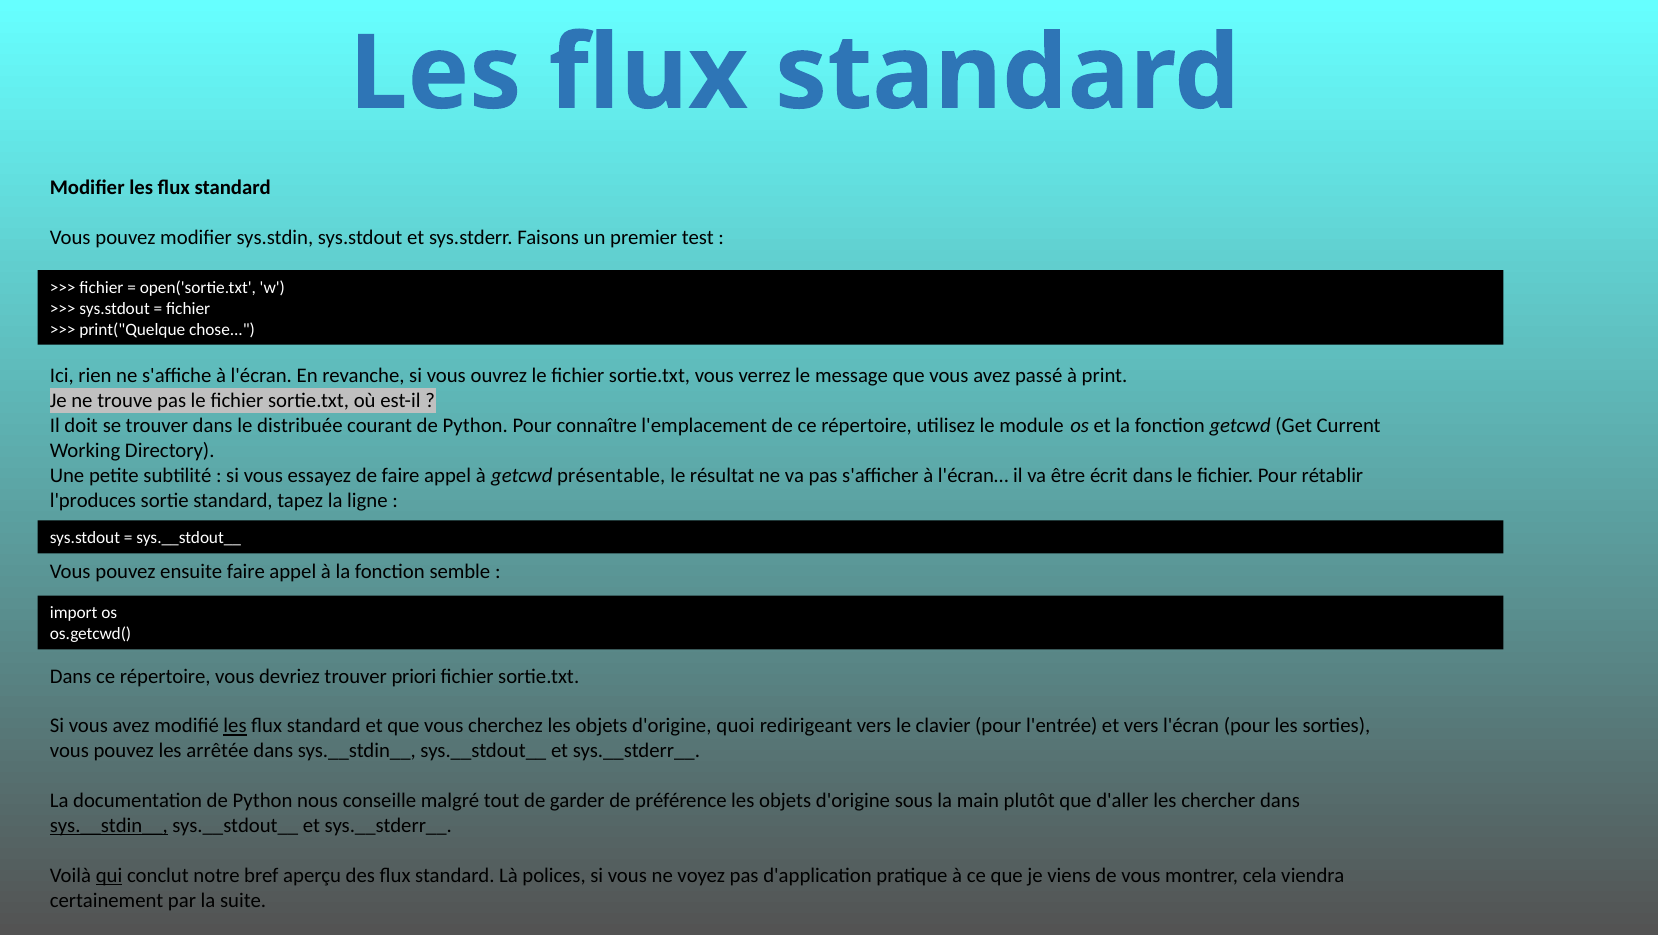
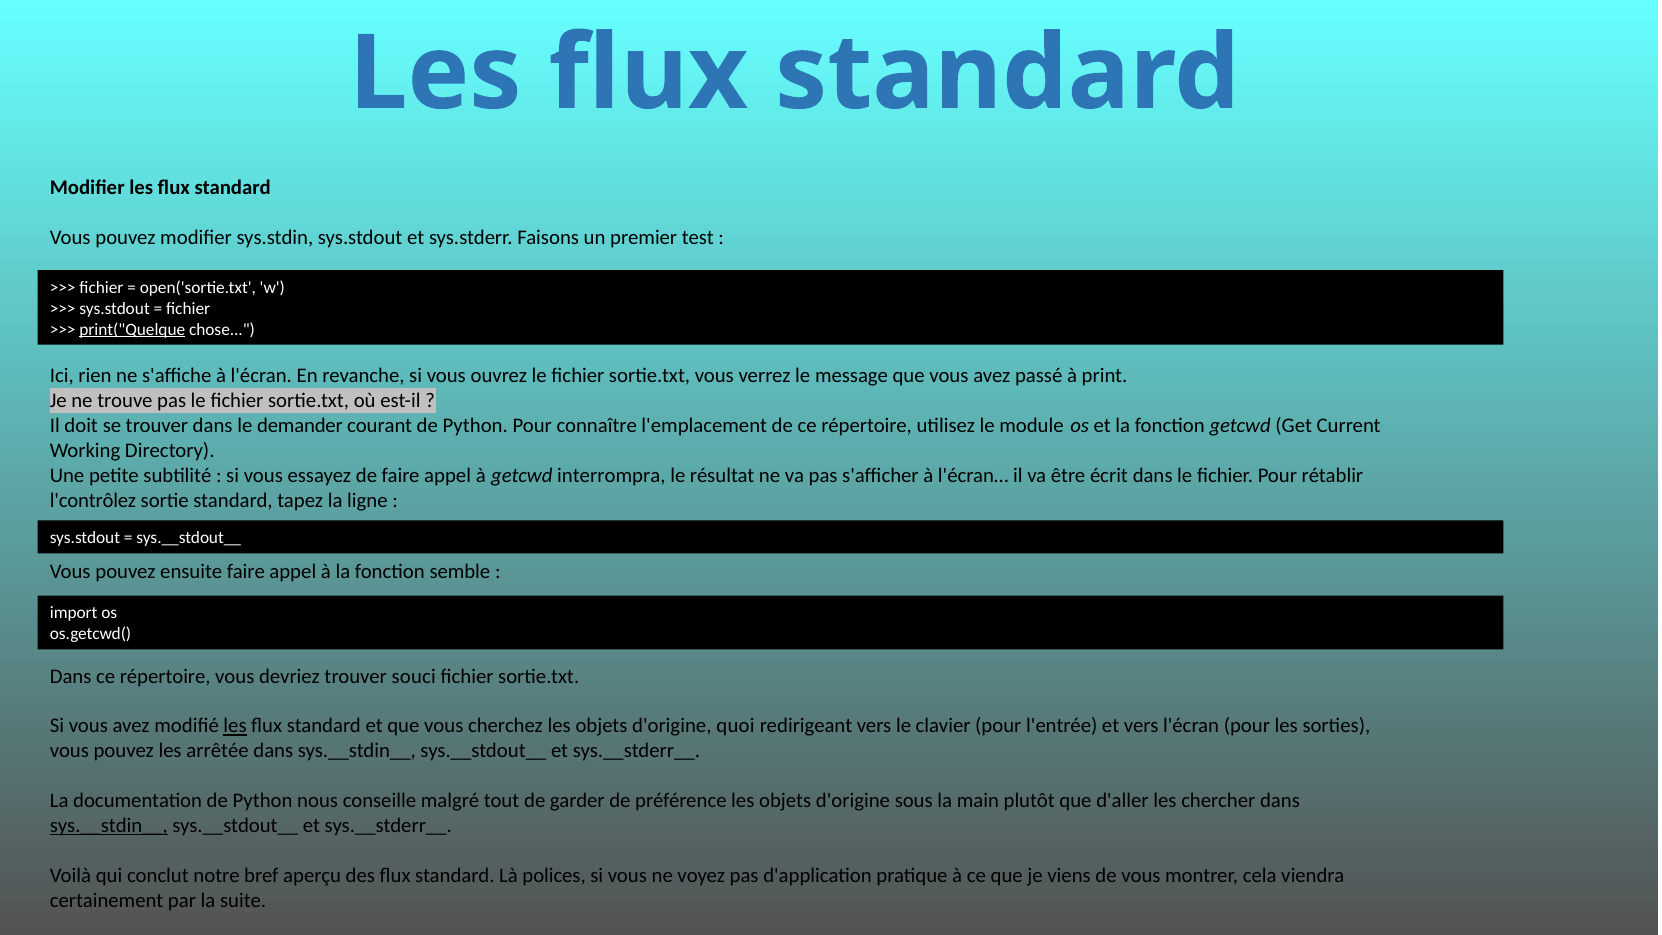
print("Quelque underline: none -> present
distribuée: distribuée -> demander
présentable: présentable -> interrompra
l'produces: l'produces -> l'contrôlez
priori: priori -> souci
qui underline: present -> none
